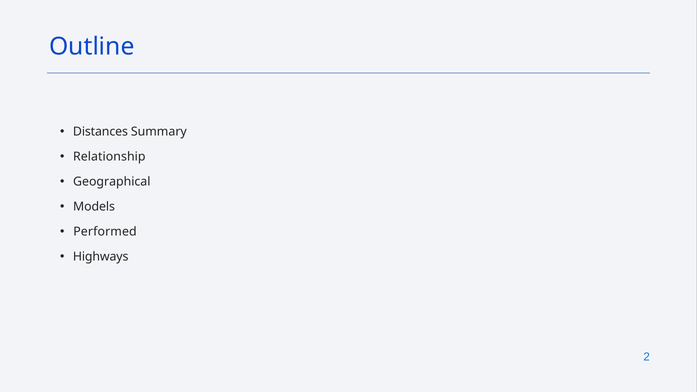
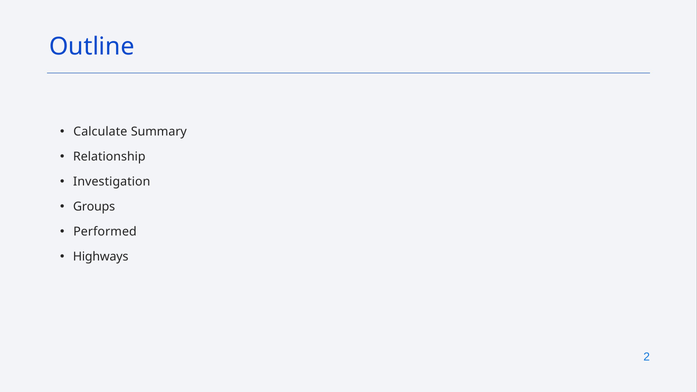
Distances: Distances -> Calculate
Geographical: Geographical -> Investigation
Models: Models -> Groups
